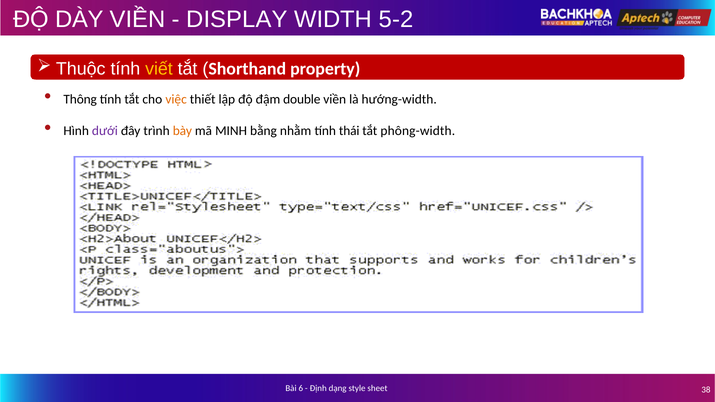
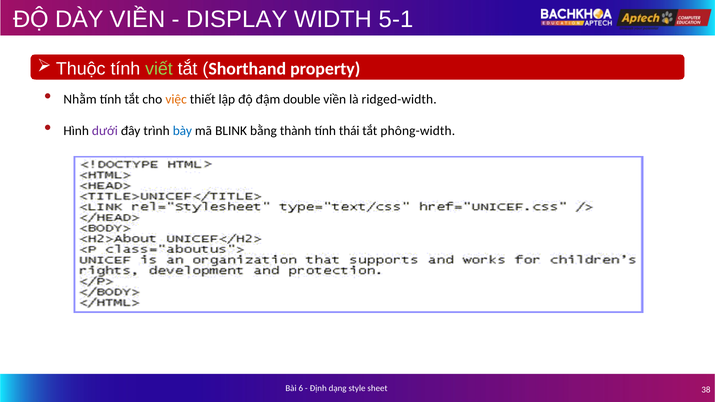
5-2: 5-2 -> 5-1
viết colour: yellow -> light green
Thông: Thông -> Nhằm
hướng-width: hướng-width -> ridged-width
bày colour: orange -> blue
MINH: MINH -> BLINK
nhằm: nhằm -> thành
